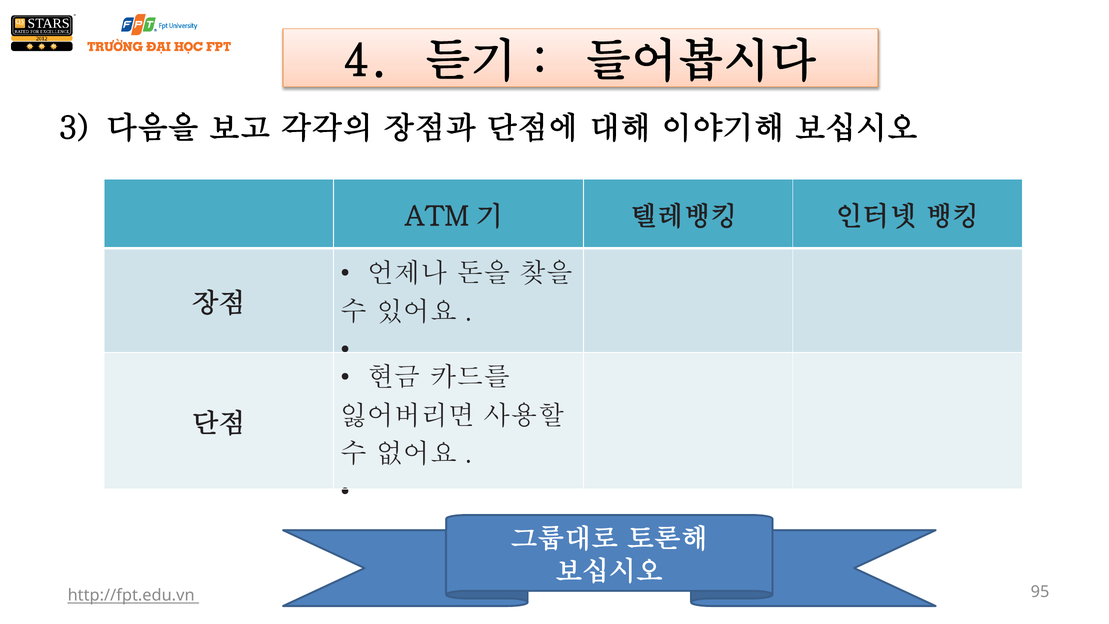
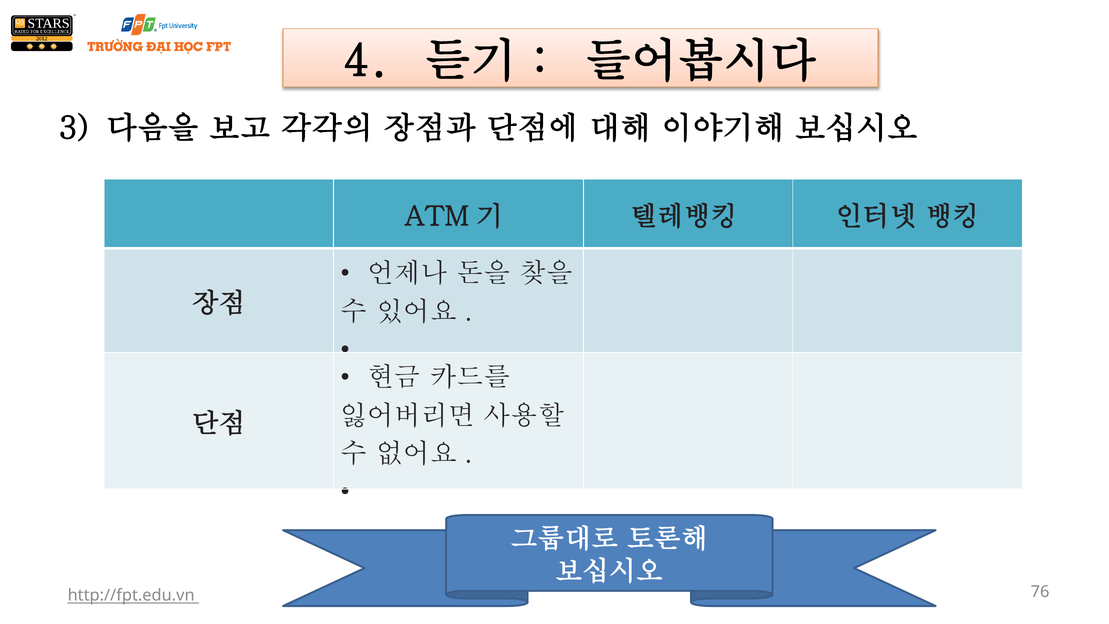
95: 95 -> 76
